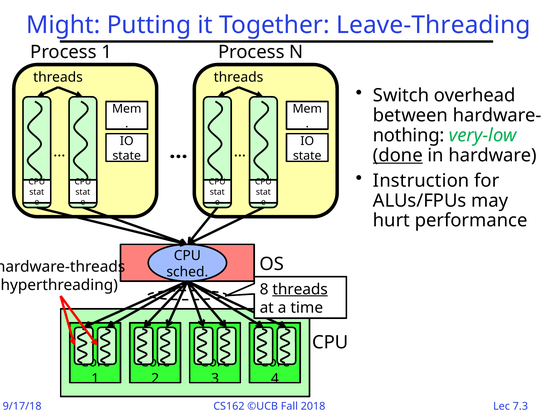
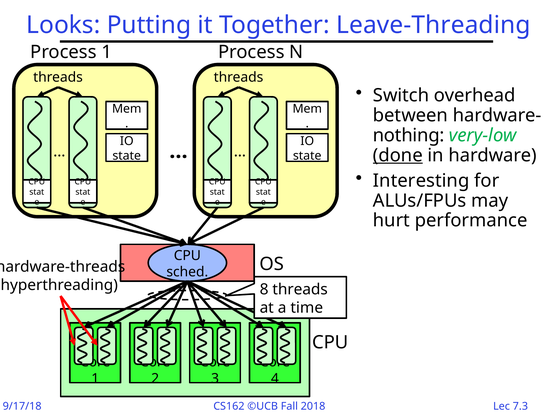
Might: Might -> Looks
Instruction: Instruction -> Interesting
threads at (300, 289) underline: present -> none
